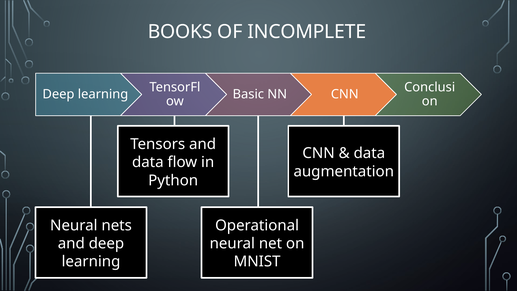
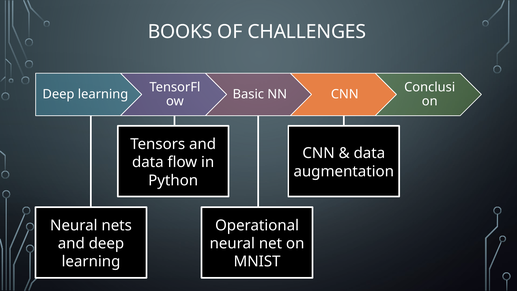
INCOMPLETE: INCOMPLETE -> CHALLENGES
